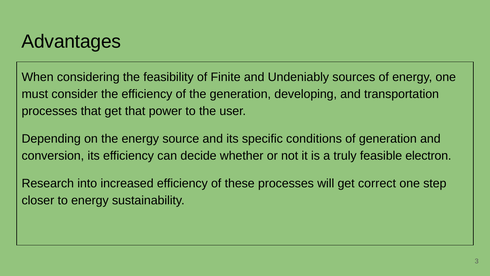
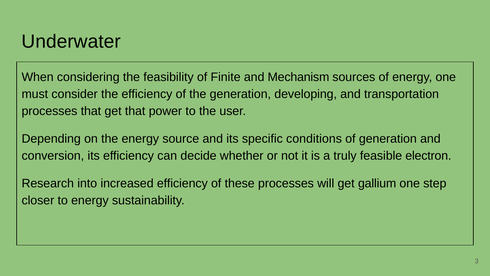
Advantages: Advantages -> Underwater
Undeniably: Undeniably -> Mechanism
correct: correct -> gallium
